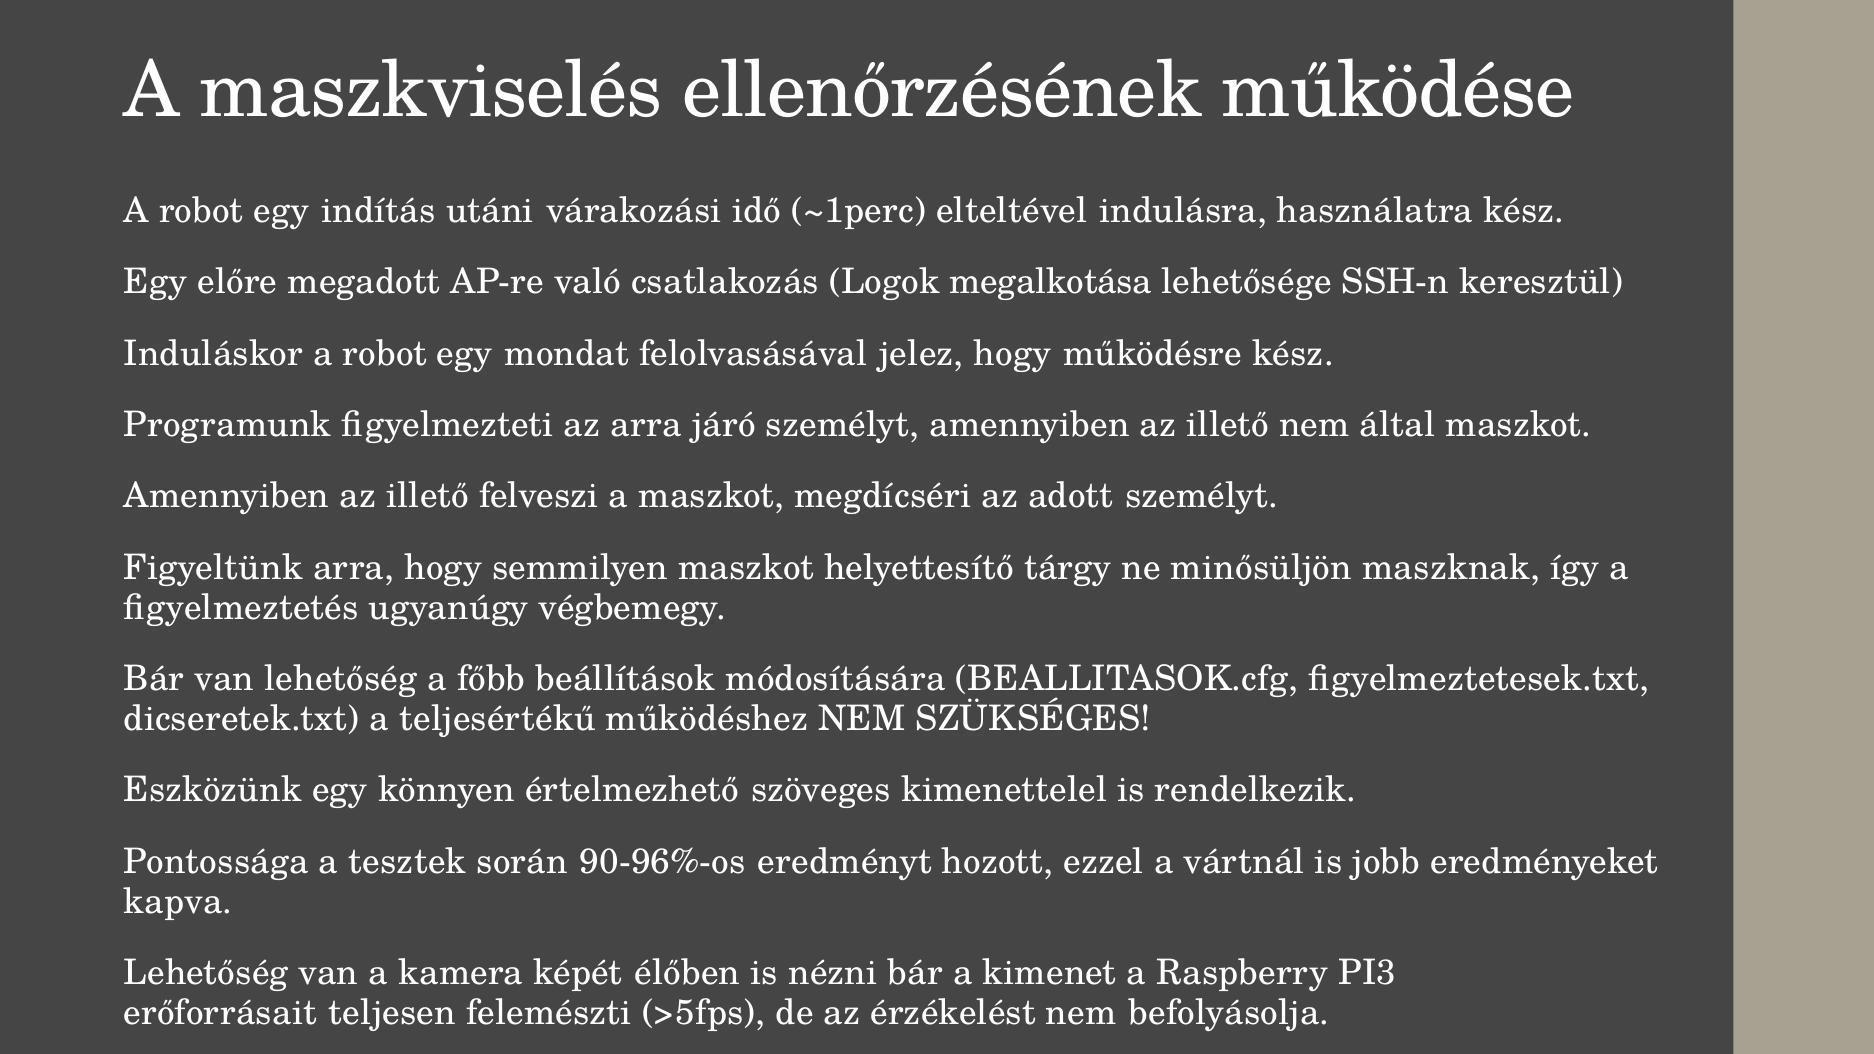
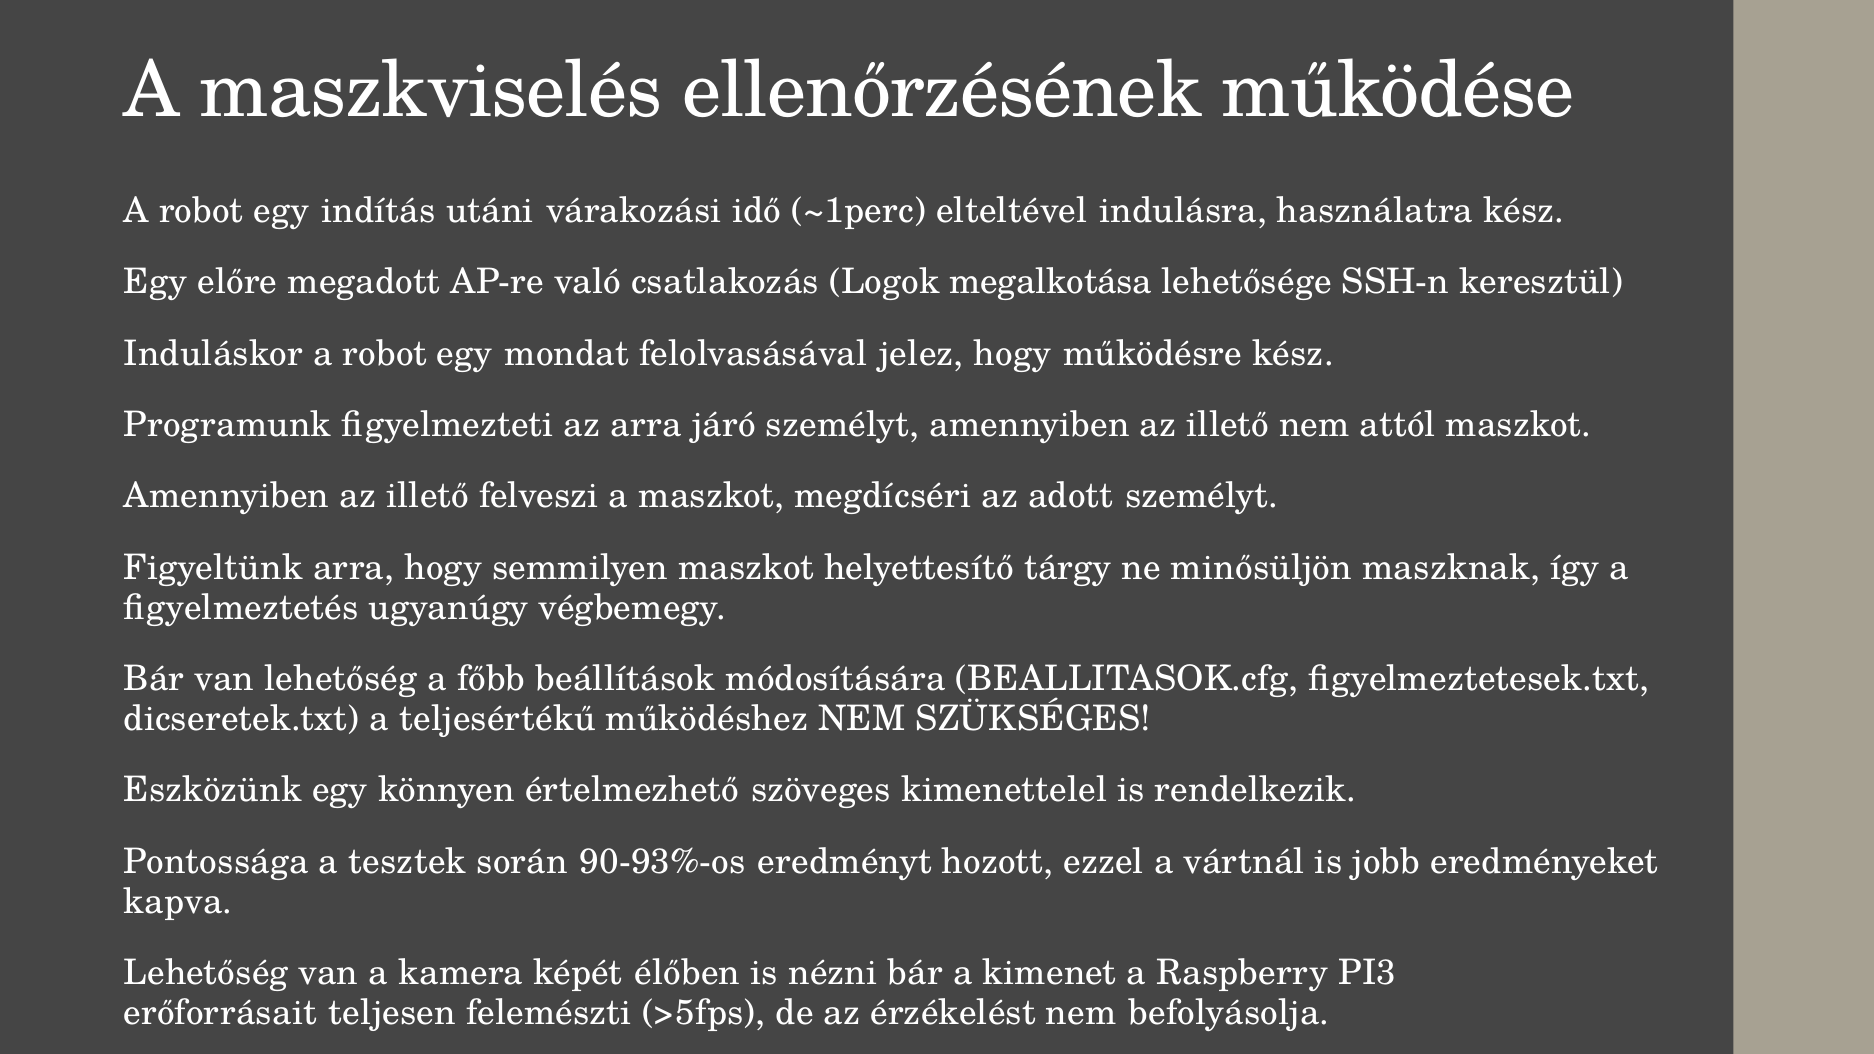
által: által -> attól
90-96%-os: 90-96%-os -> 90-93%-os
